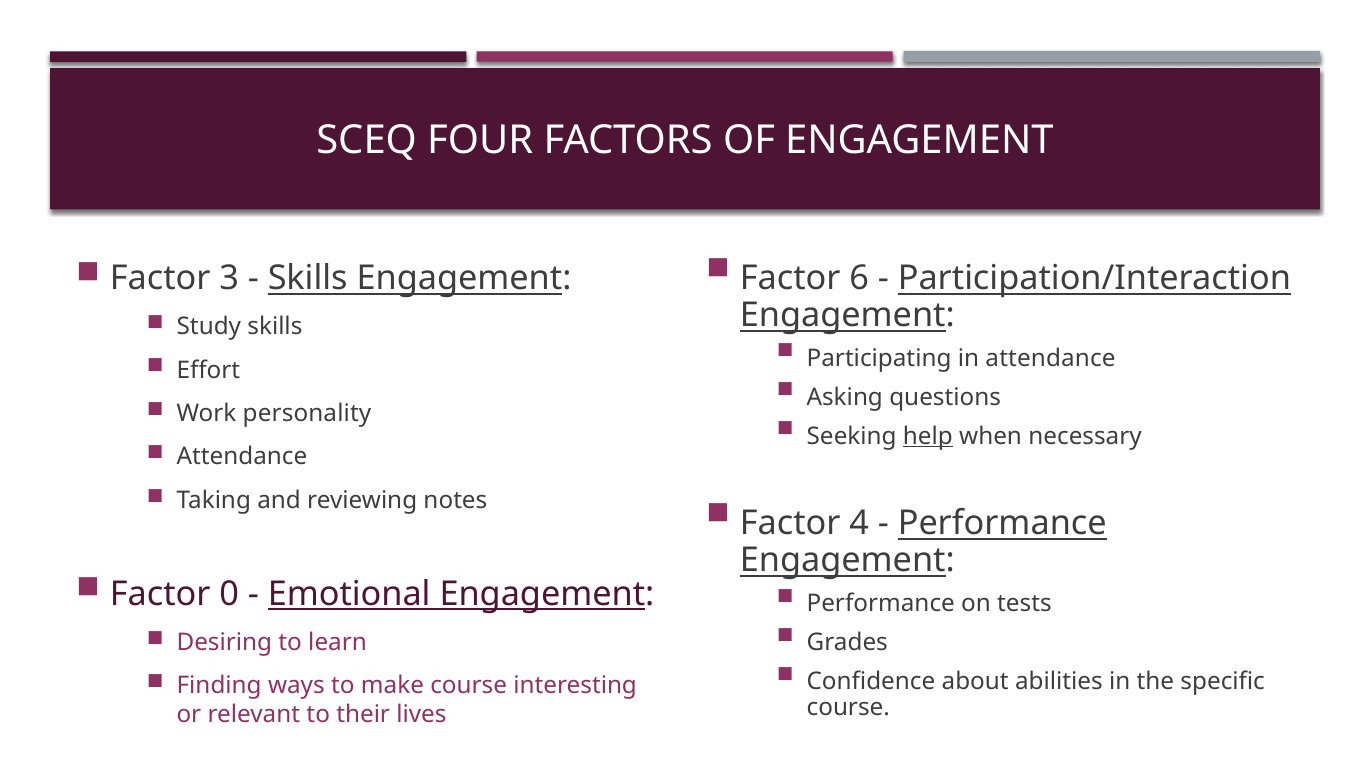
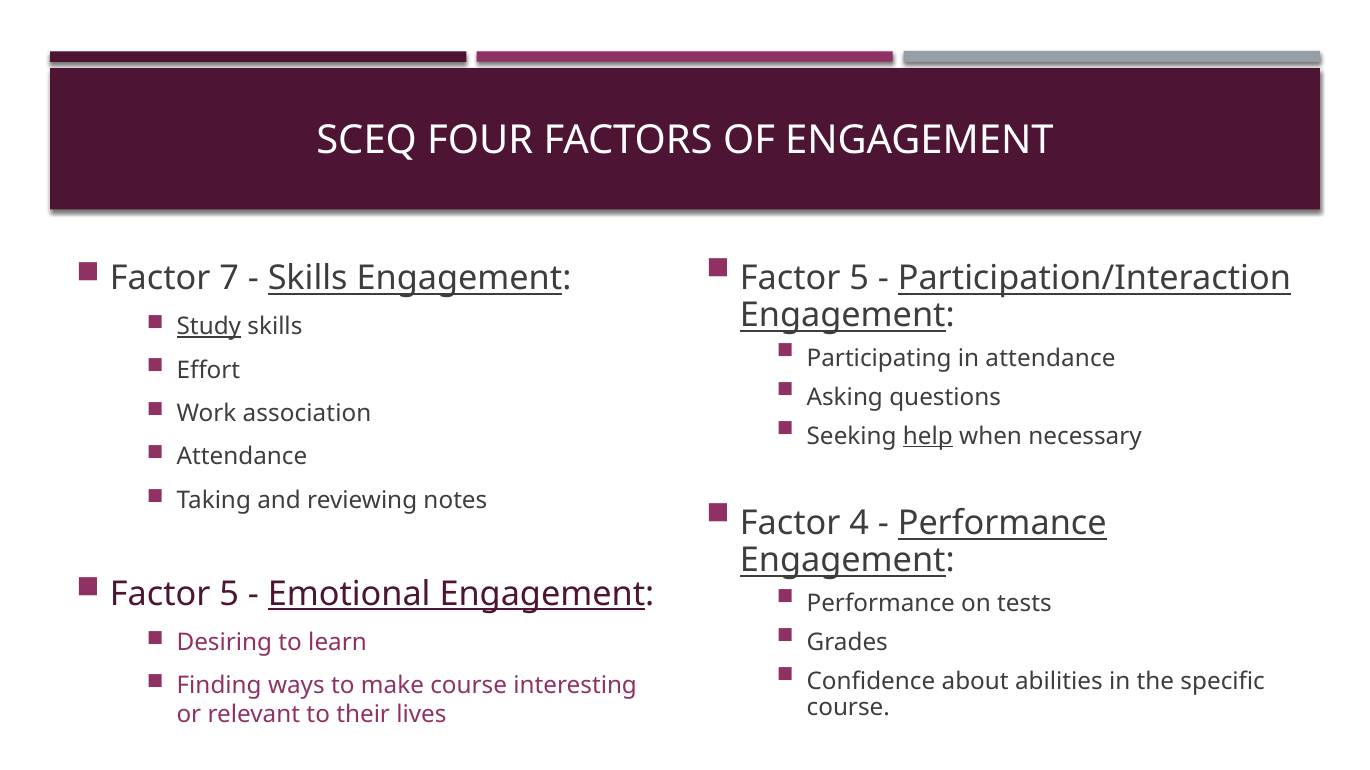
6 at (859, 278): 6 -> 5
3: 3 -> 7
Study underline: none -> present
personality: personality -> association
0 at (229, 594): 0 -> 5
